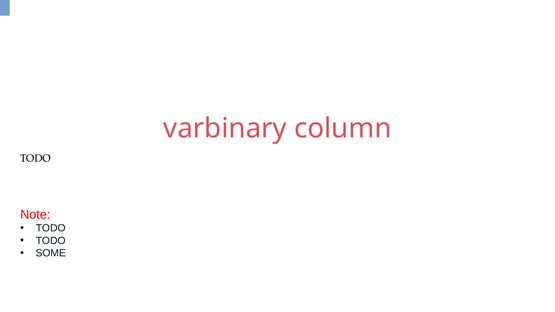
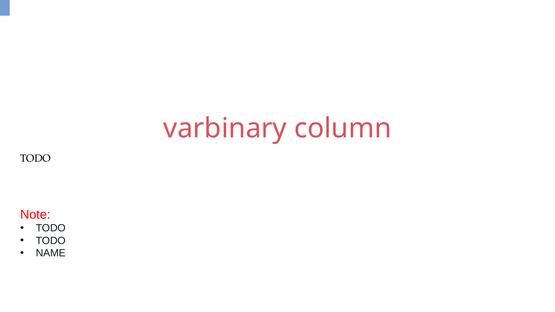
SOME: SOME -> NAME
